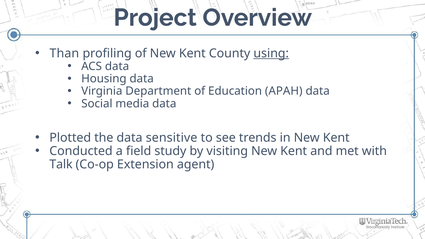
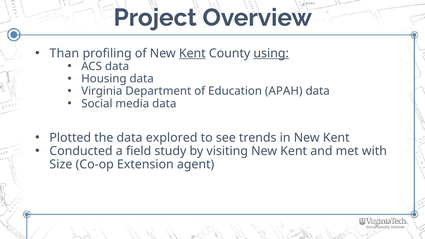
Kent at (192, 53) underline: none -> present
sensitive: sensitive -> explored
Talk: Talk -> Size
